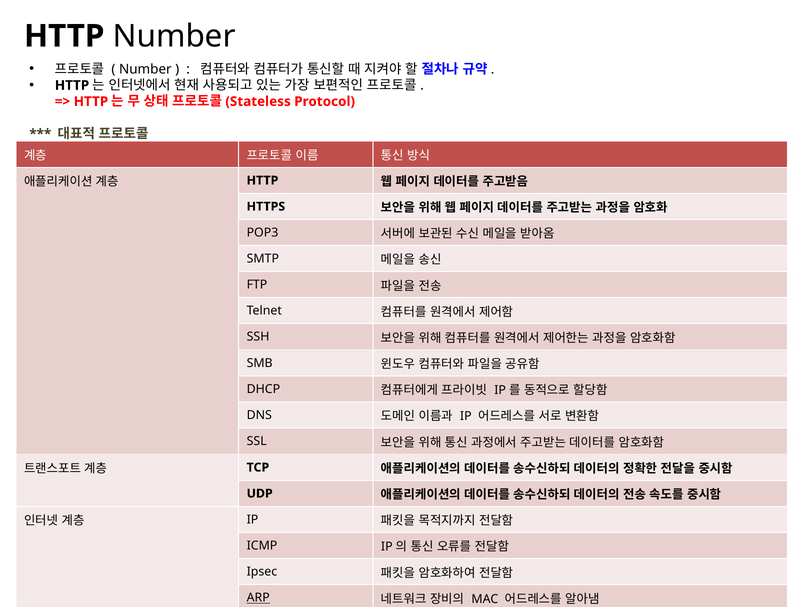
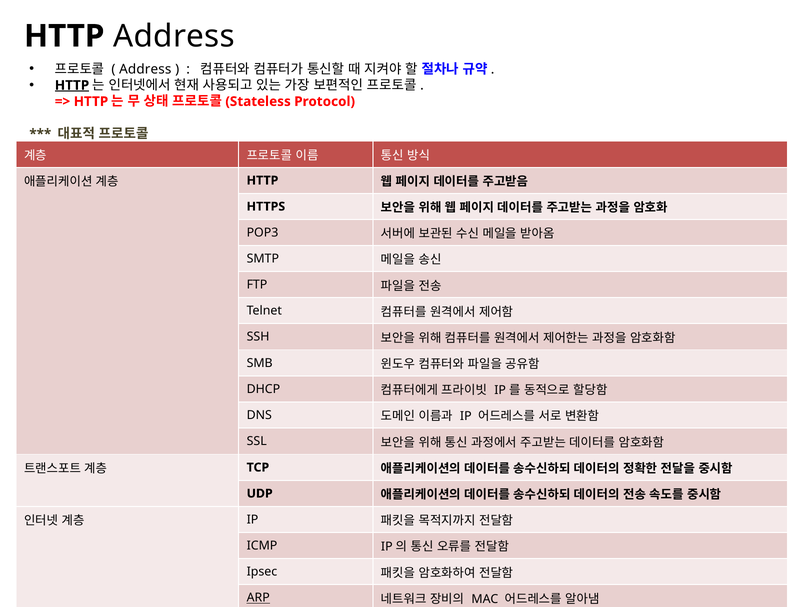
HTTP Number: Number -> Address
Number at (145, 69): Number -> Address
HTTP at (72, 85) underline: none -> present
